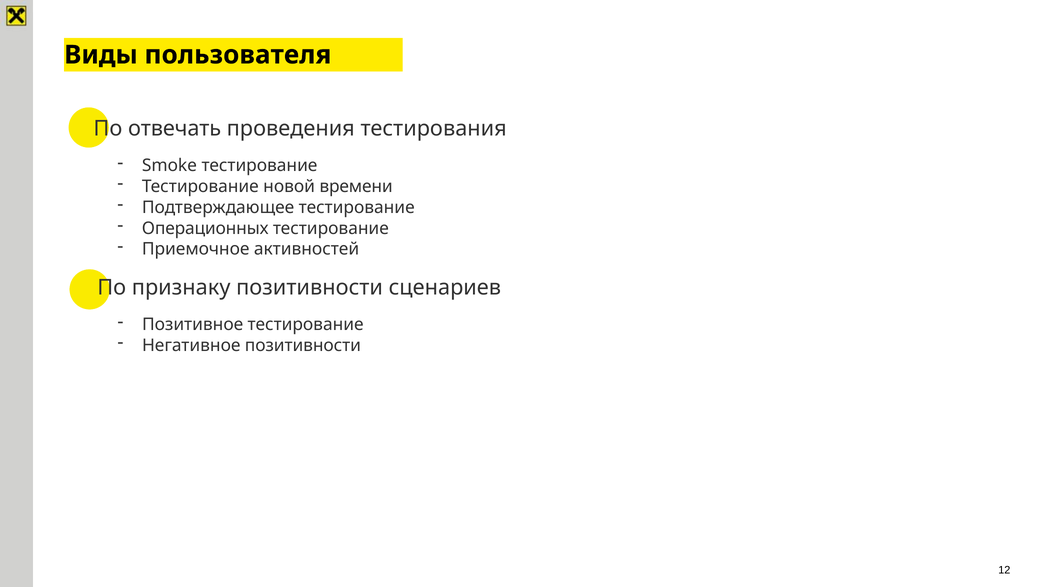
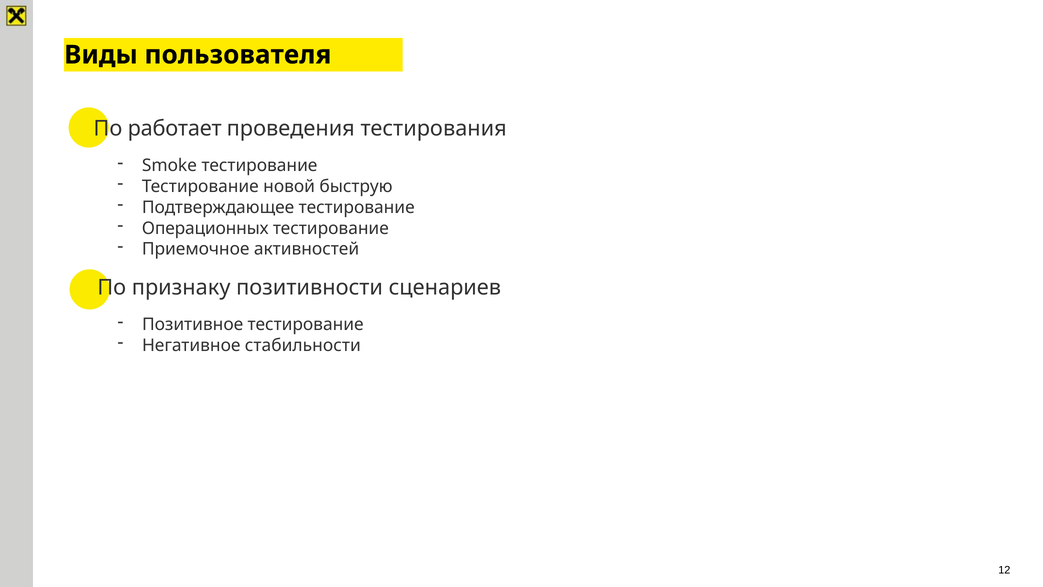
отвечать: отвечать -> работает
времени: времени -> быструю
Негативное позитивности: позитивности -> стабильности
